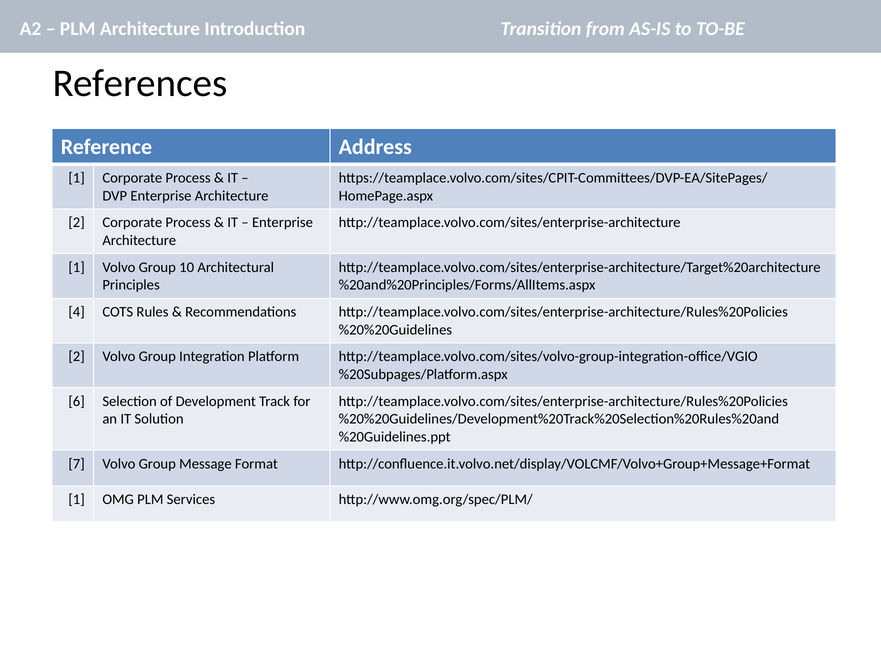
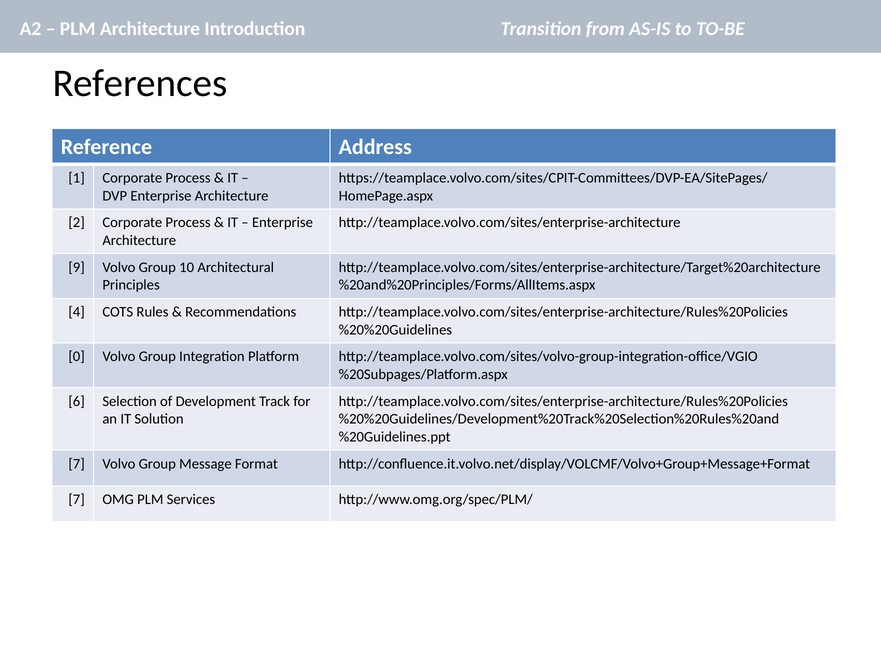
1 at (77, 267): 1 -> 9
2 at (77, 356): 2 -> 0
1 at (77, 499): 1 -> 7
